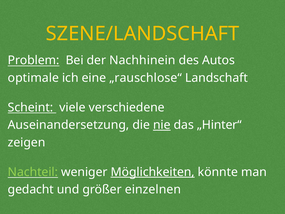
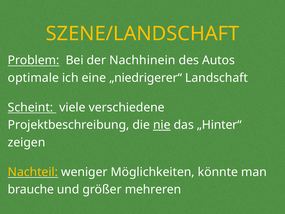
„rauschlose“: „rauschlose“ -> „niedrigerer“
Auseinandersetzung: Auseinandersetzung -> Projektbeschreibung
Nachteil colour: light green -> yellow
Möglichkeiten underline: present -> none
gedacht: gedacht -> brauche
einzelnen: einzelnen -> mehreren
